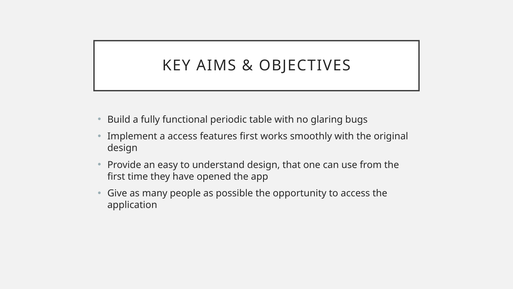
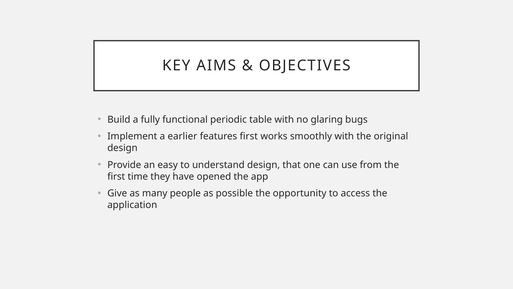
a access: access -> earlier
